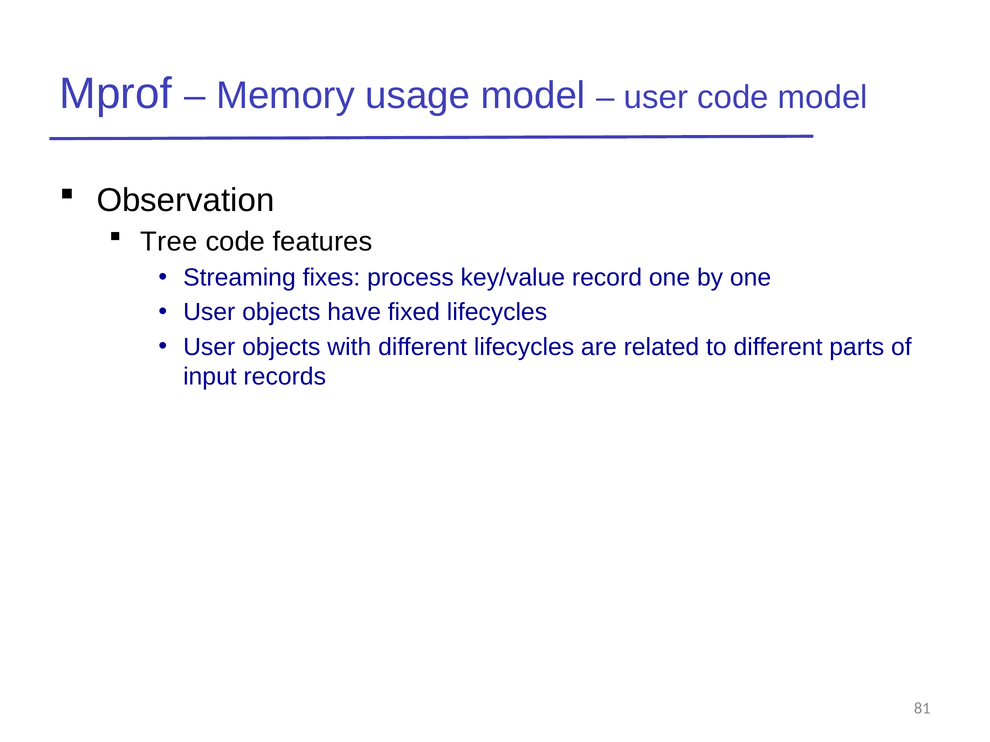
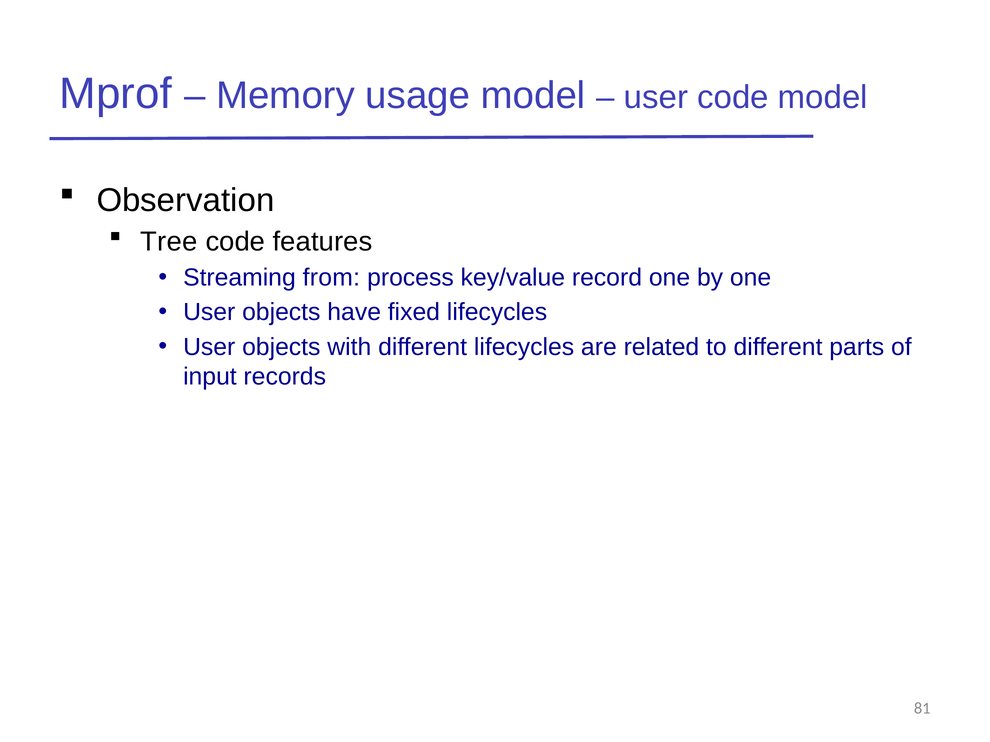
fixes: fixes -> from
